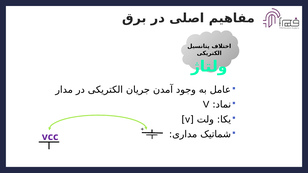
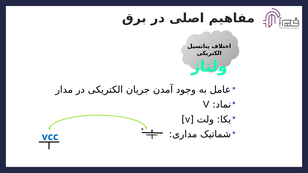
vcc colour: purple -> blue
